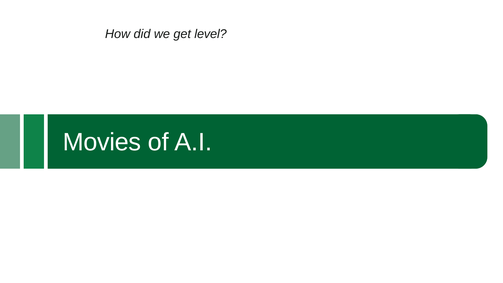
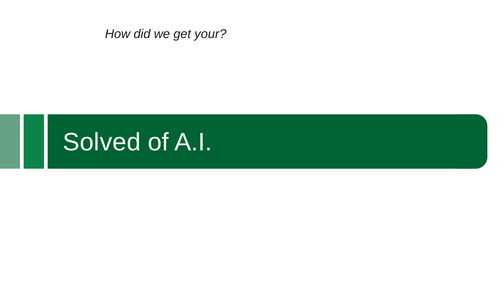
level: level -> your
Movies: Movies -> Solved
